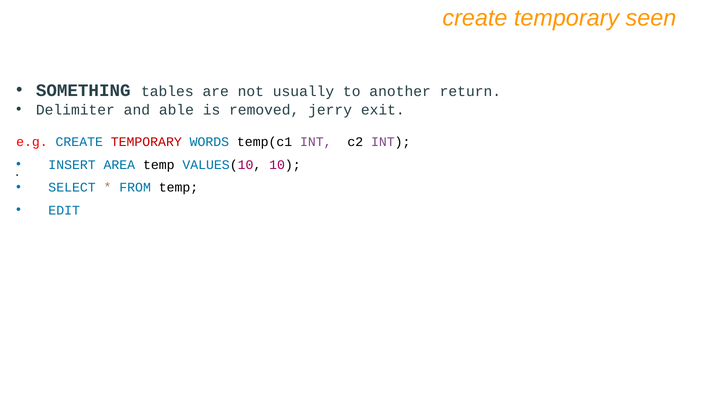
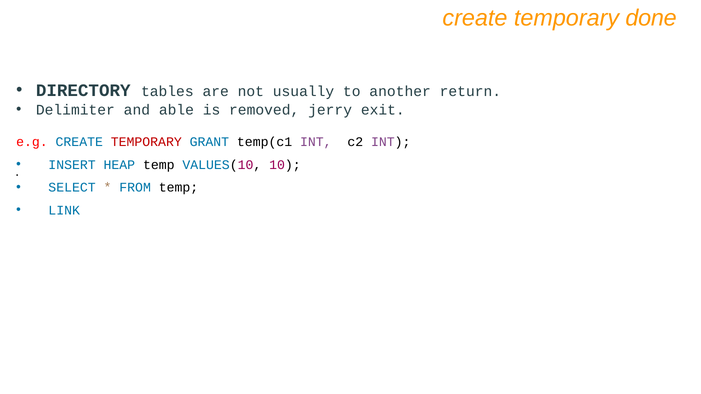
seen: seen -> done
SOMETHING: SOMETHING -> DIRECTORY
WORDS: WORDS -> GRANT
AREA: AREA -> HEAP
EDIT: EDIT -> LINK
